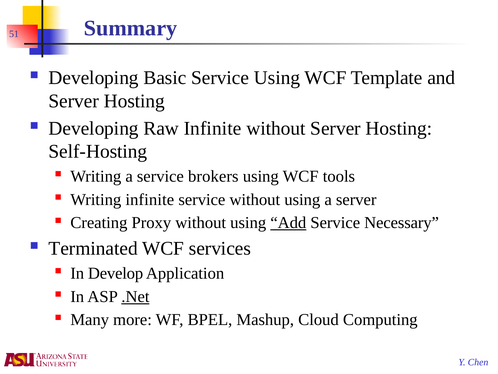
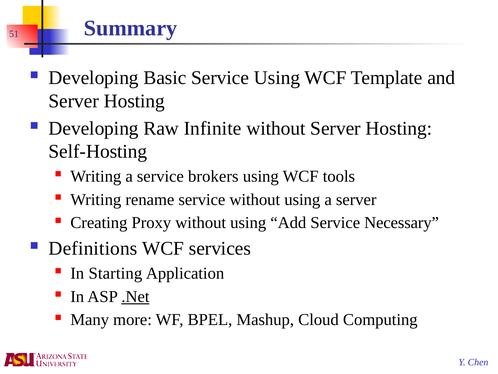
Writing infinite: infinite -> rename
Add underline: present -> none
Terminated: Terminated -> Definitions
Develop: Develop -> Starting
